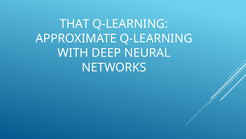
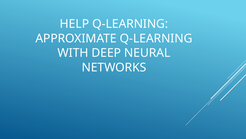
THAT: THAT -> HELP
